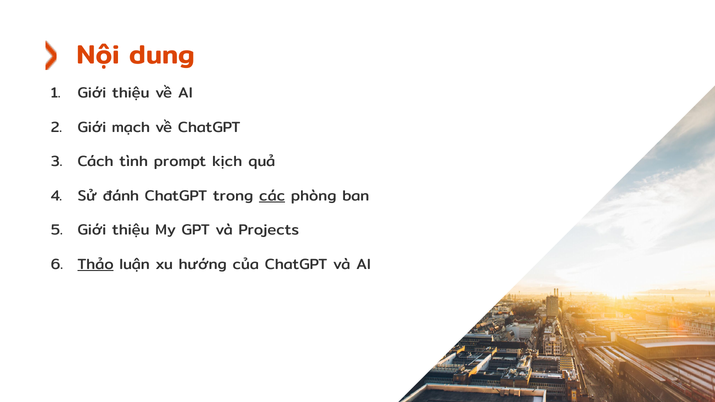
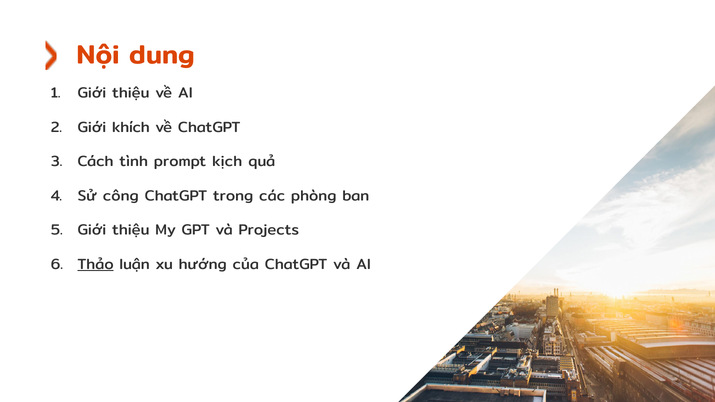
mạch: mạch -> khích
đánh: đánh -> công
các underline: present -> none
